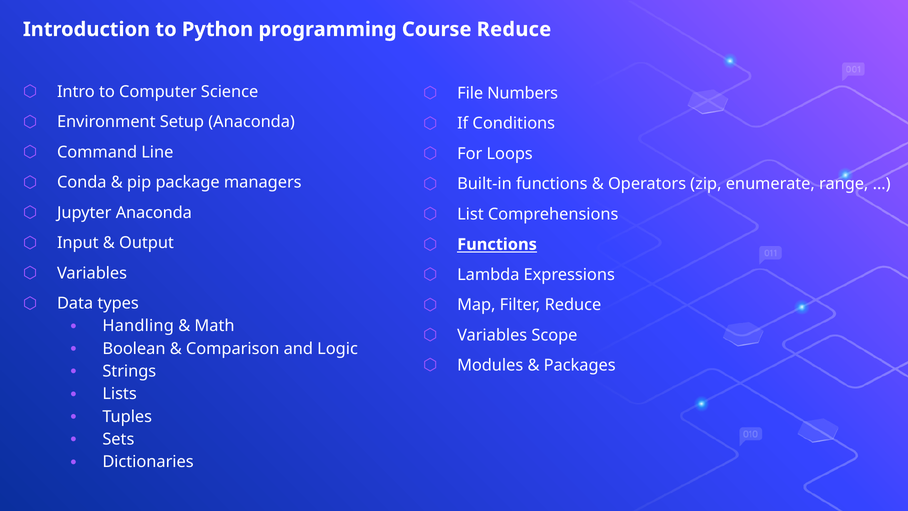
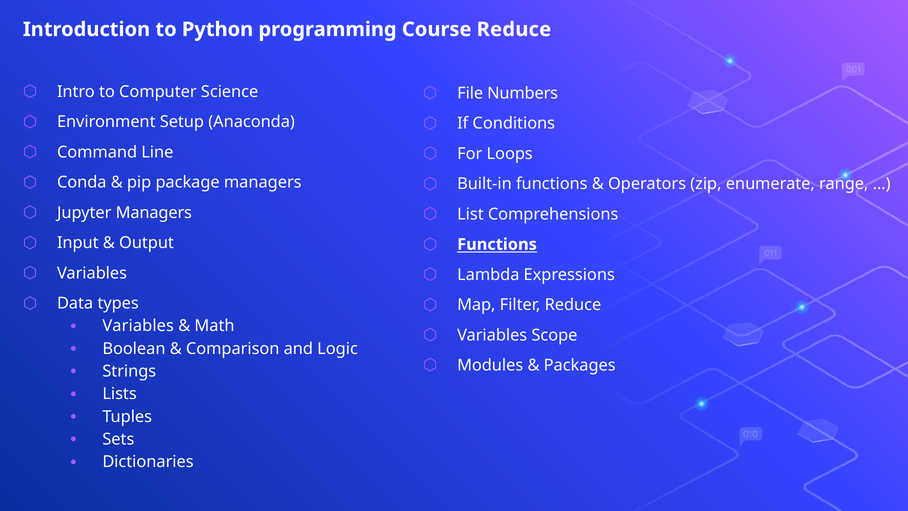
Jupyter Anaconda: Anaconda -> Managers
Handling at (138, 326): Handling -> Variables
